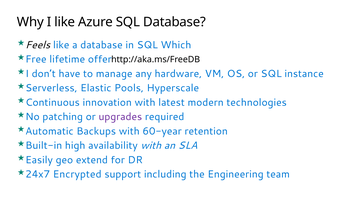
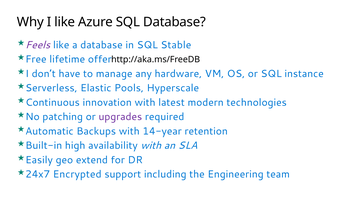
Feels colour: black -> purple
Which: Which -> Stable
60-year: 60-year -> 14-year
